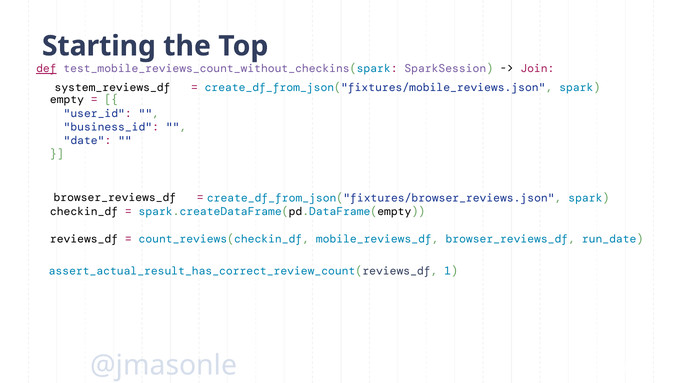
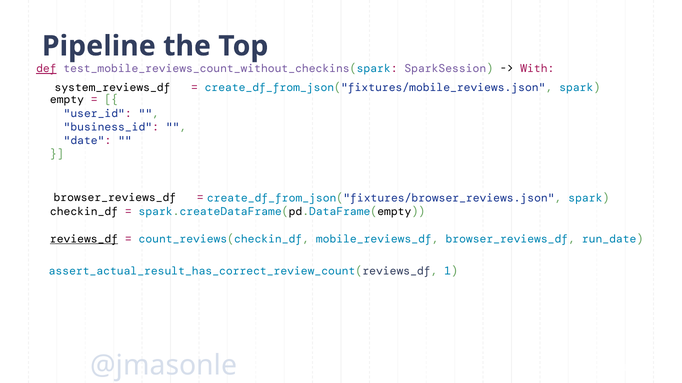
Starting: Starting -> Pipeline
Join: Join -> With
reviews_df underline: none -> present
